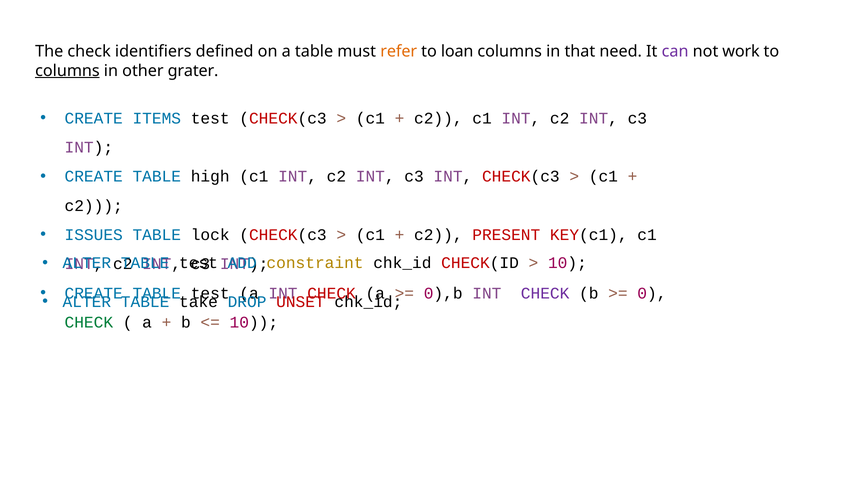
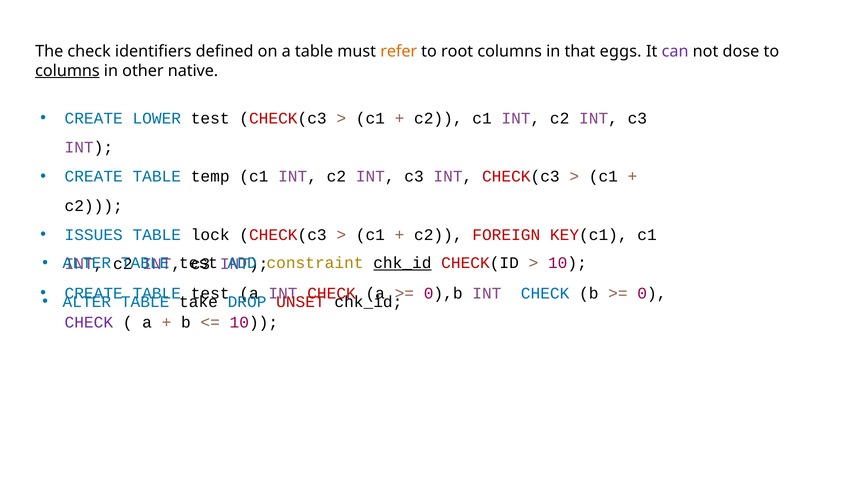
loan: loan -> root
need: need -> eggs
work: work -> dose
grater: grater -> native
ITEMS: ITEMS -> LOWER
high: high -> temp
PRESENT: PRESENT -> FOREIGN
chk_id at (402, 263) underline: none -> present
CHECK at (545, 293) colour: purple -> blue
CHECK at (89, 322) colour: green -> purple
